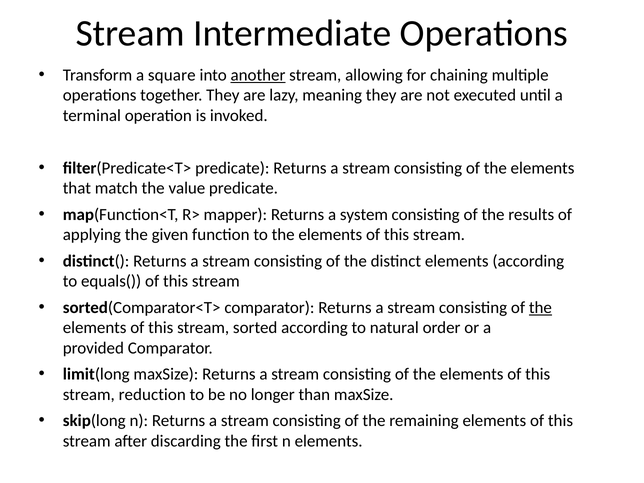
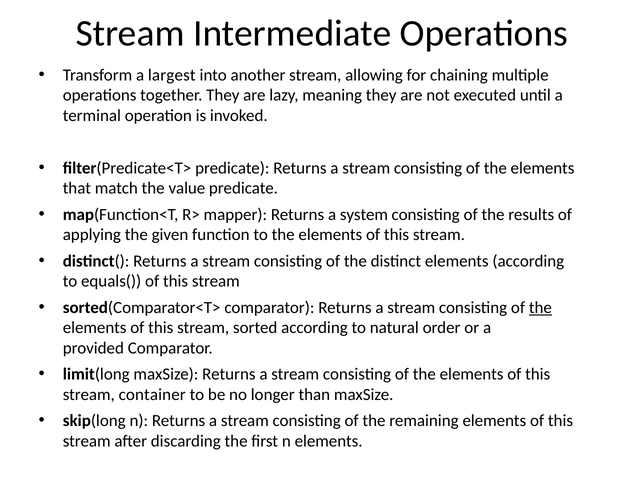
square: square -> largest
another underline: present -> none
reduction: reduction -> container
